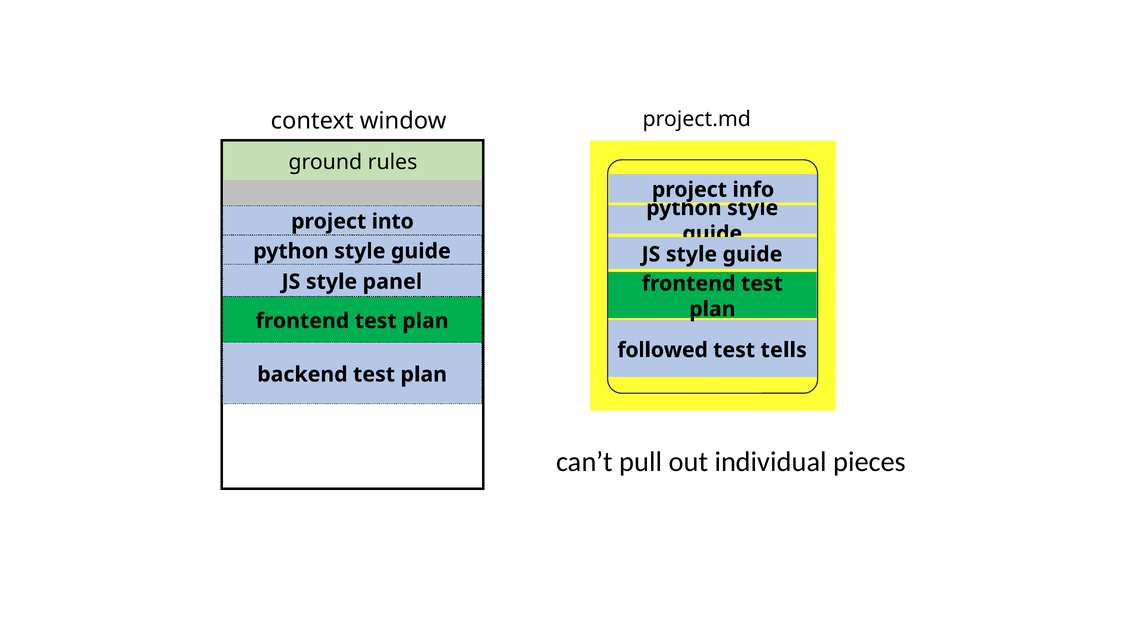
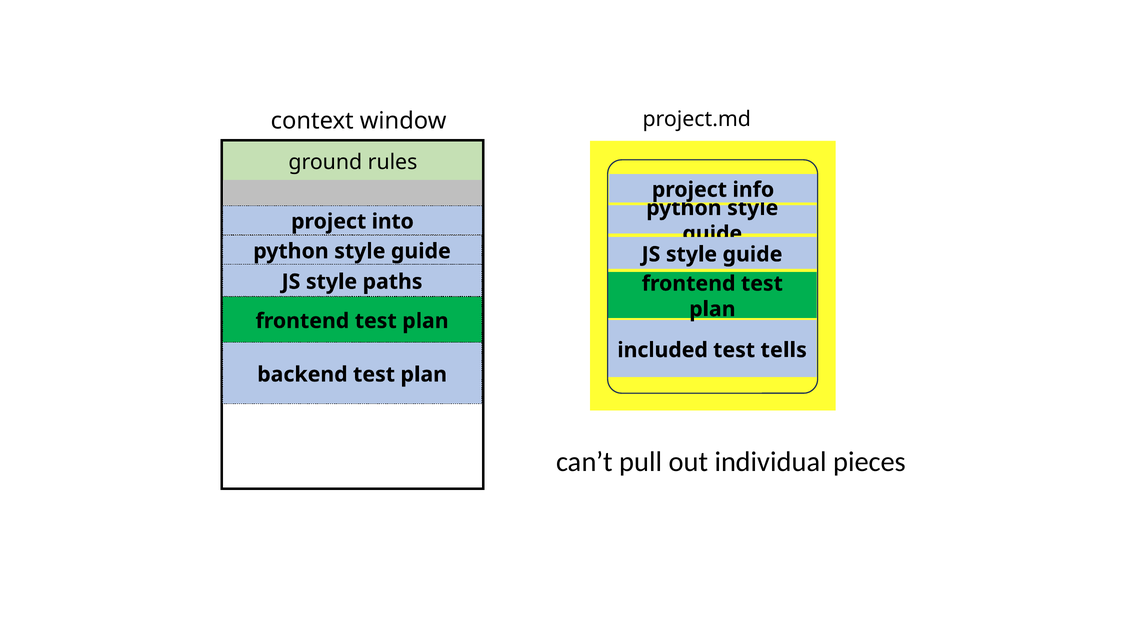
panel: panel -> paths
followed: followed -> included
